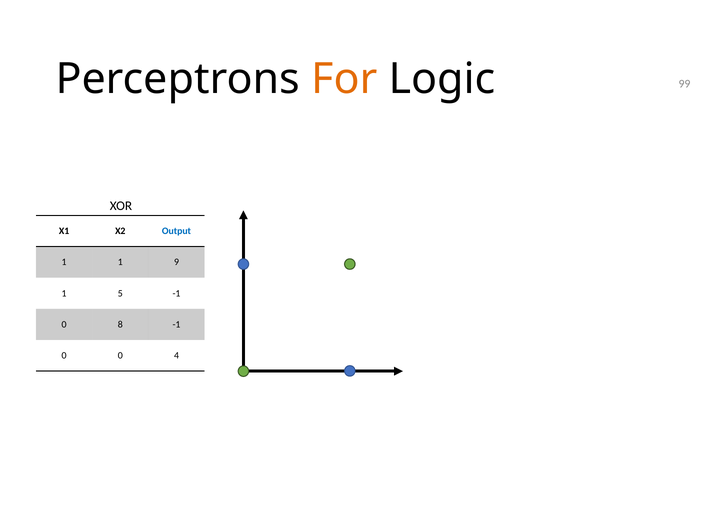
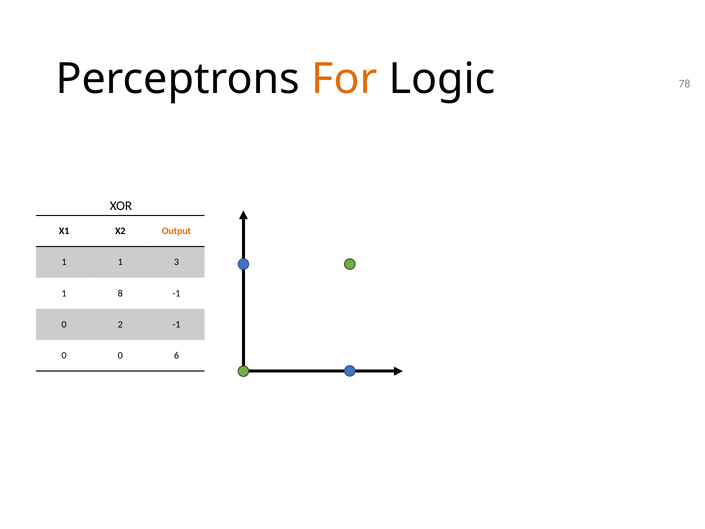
99: 99 -> 78
Output colour: blue -> orange
9: 9 -> 3
5: 5 -> 8
8: 8 -> 2
4: 4 -> 6
